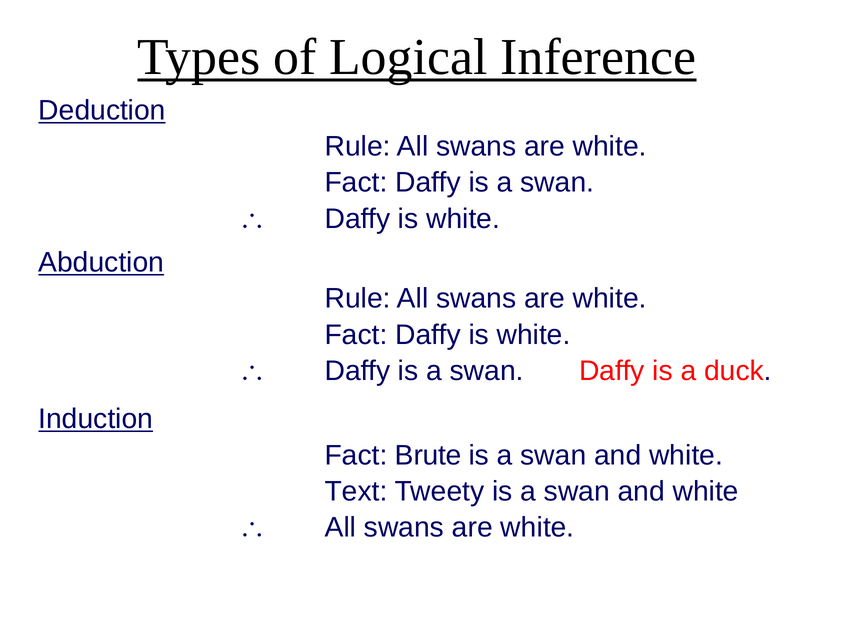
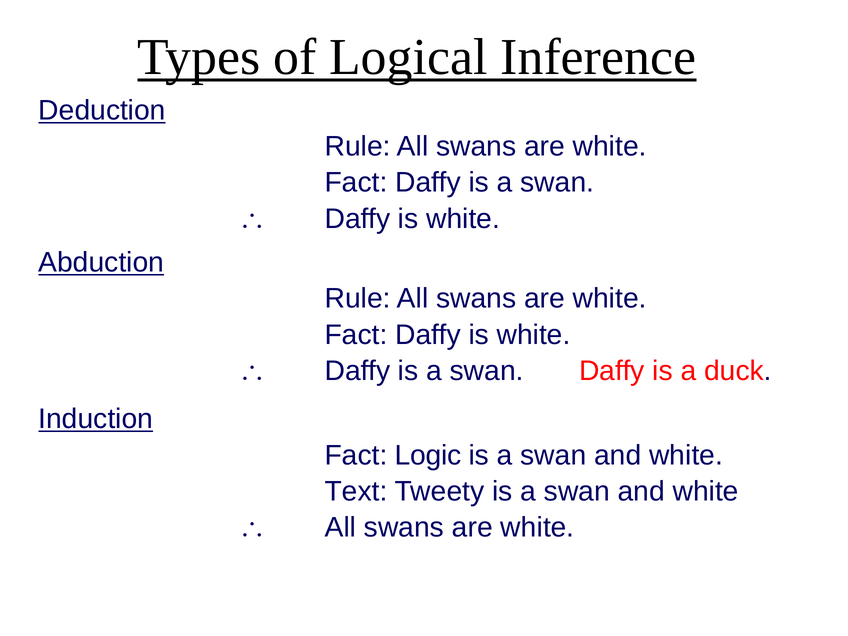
Brute: Brute -> Logic
